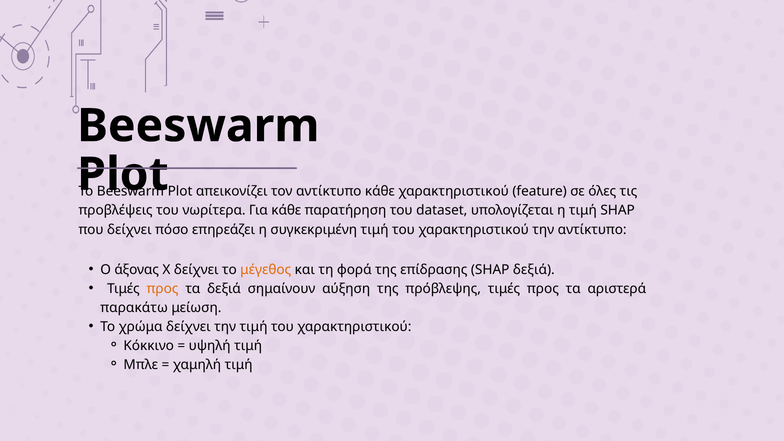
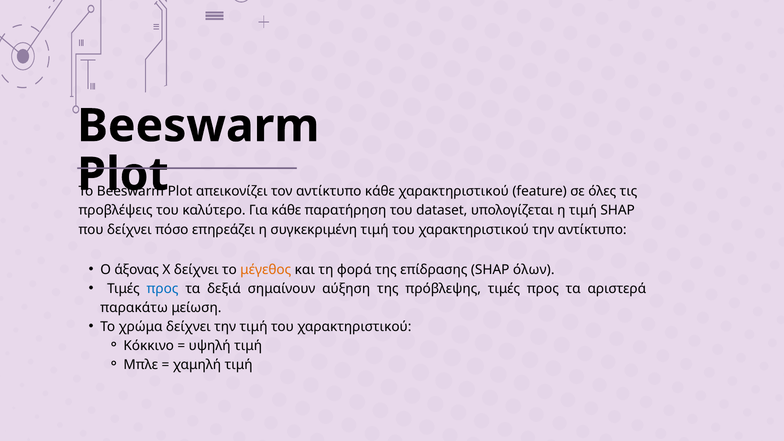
νωρίτερα: νωρίτερα -> καλύτερο
SHAP δεξιά: δεξιά -> όλων
προς at (163, 289) colour: orange -> blue
